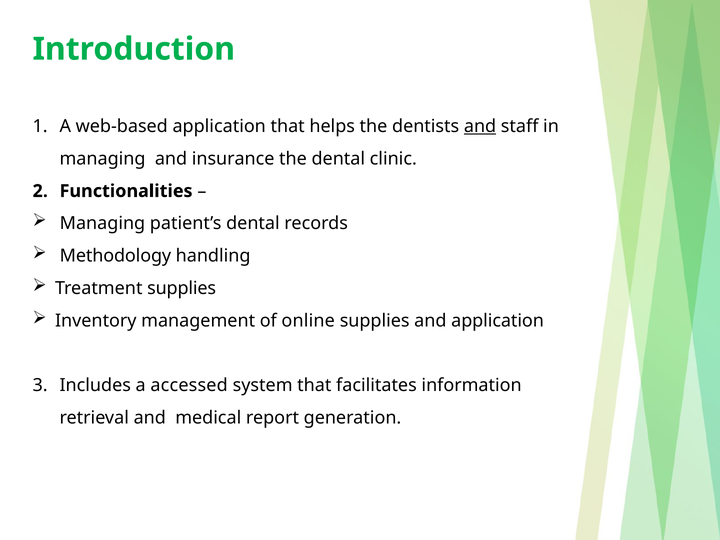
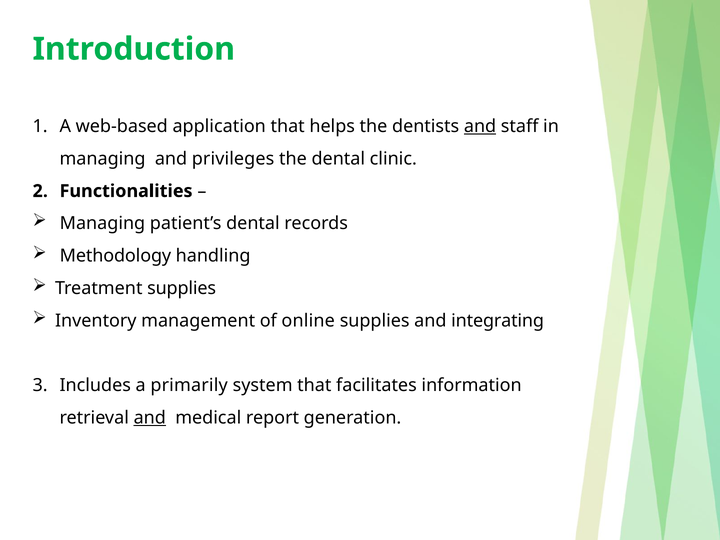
insurance: insurance -> privileges
and application: application -> integrating
accessed: accessed -> primarily
and at (150, 418) underline: none -> present
